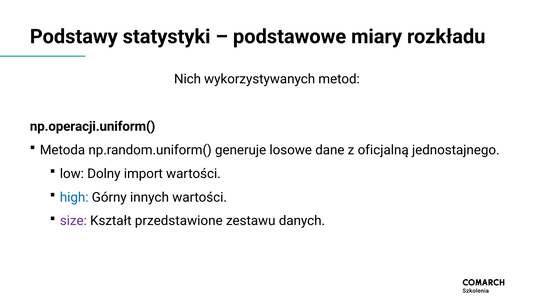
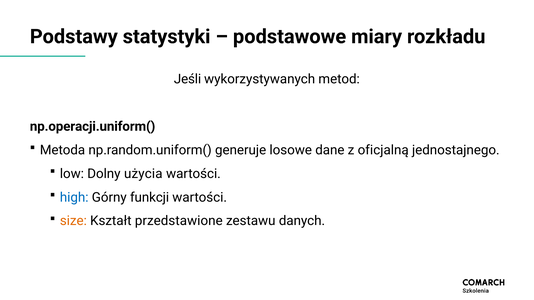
Nich: Nich -> Jeśli
import: import -> użycia
innych: innych -> funkcji
size colour: purple -> orange
